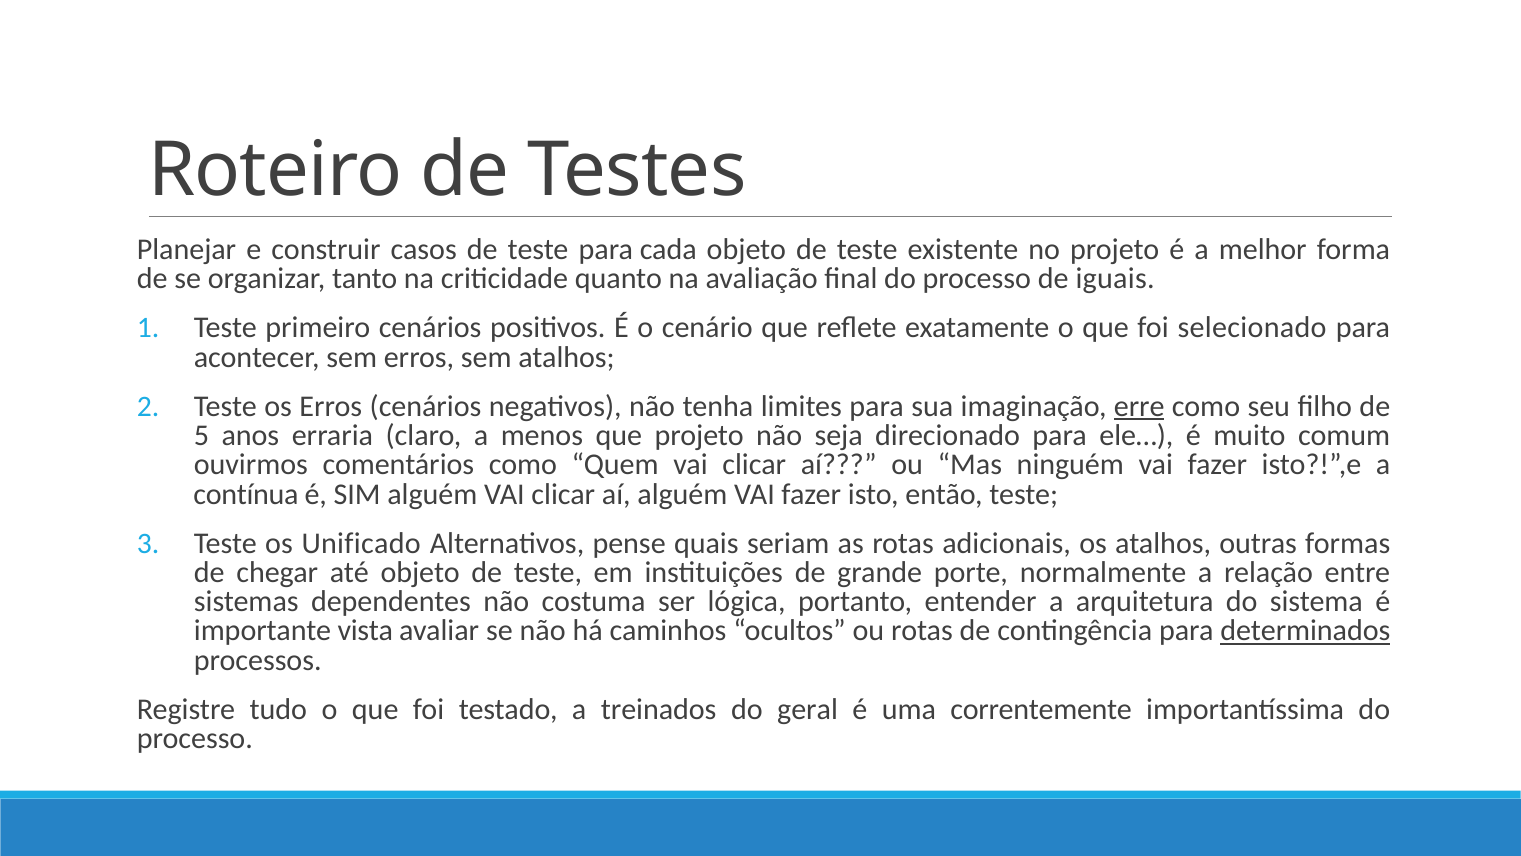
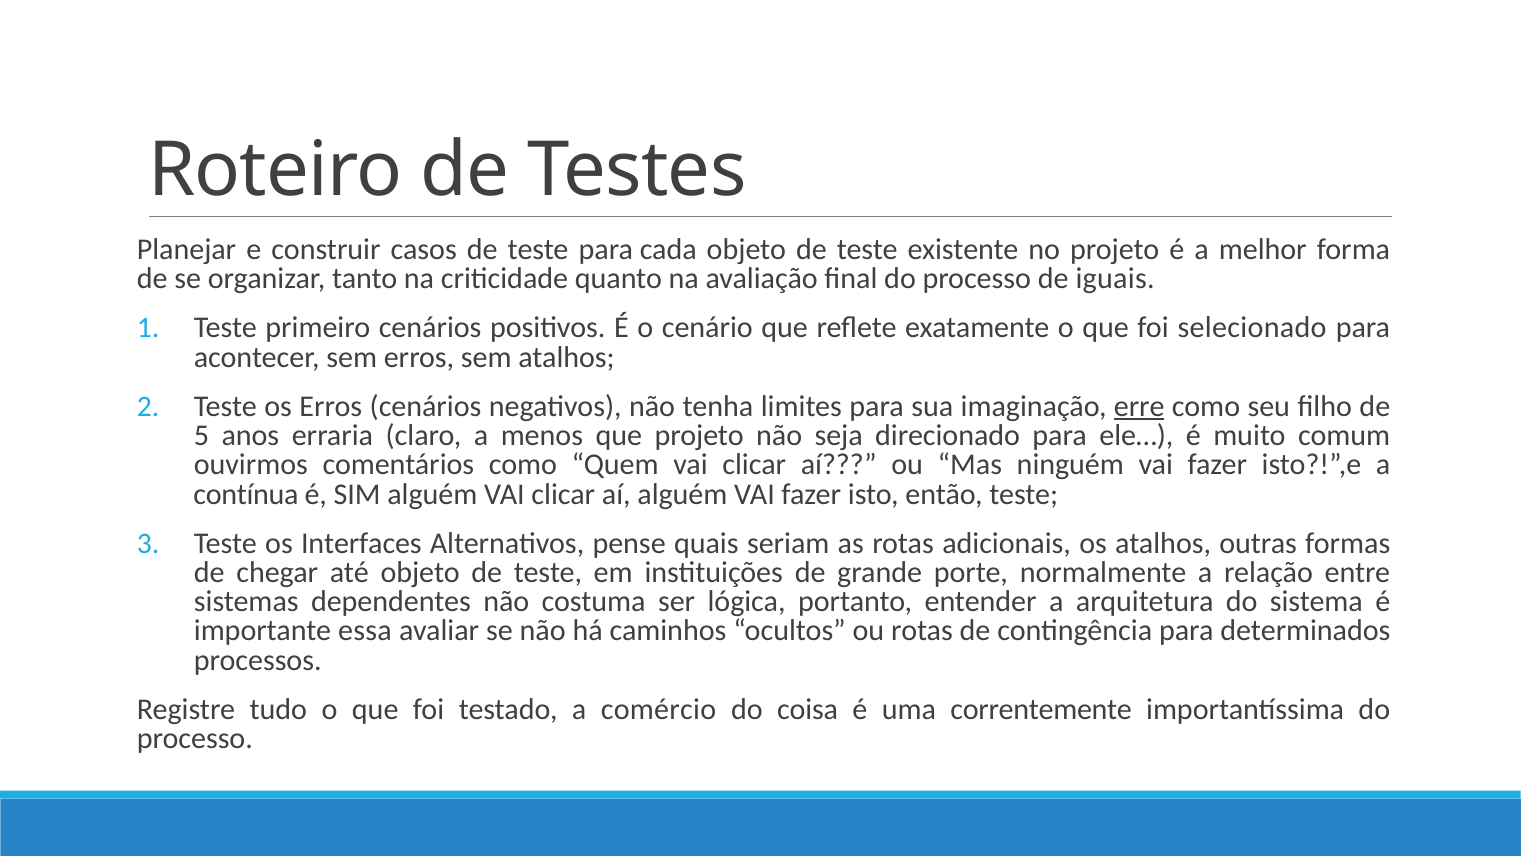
Unificado: Unificado -> Interfaces
vista: vista -> essa
determinados underline: present -> none
treinados: treinados -> comércio
geral: geral -> coisa
